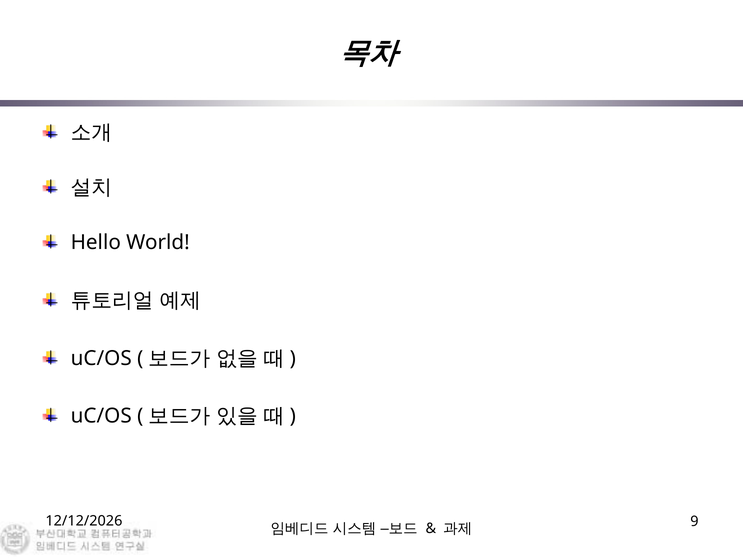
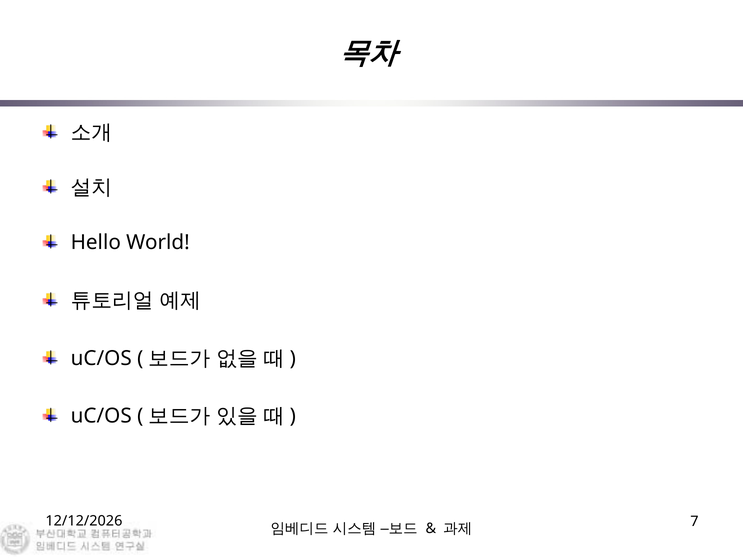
9: 9 -> 7
